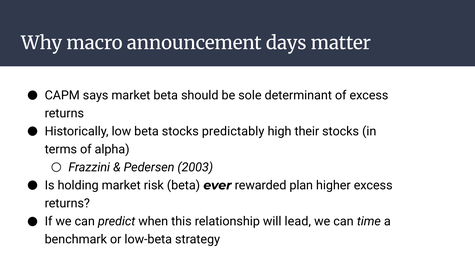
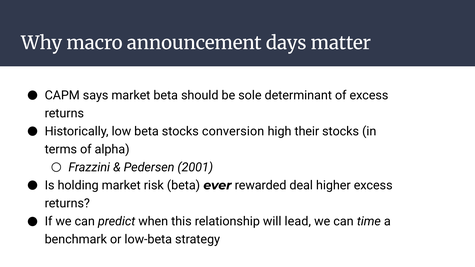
predictably: predictably -> conversion
2003: 2003 -> 2001
plan: plan -> deal
